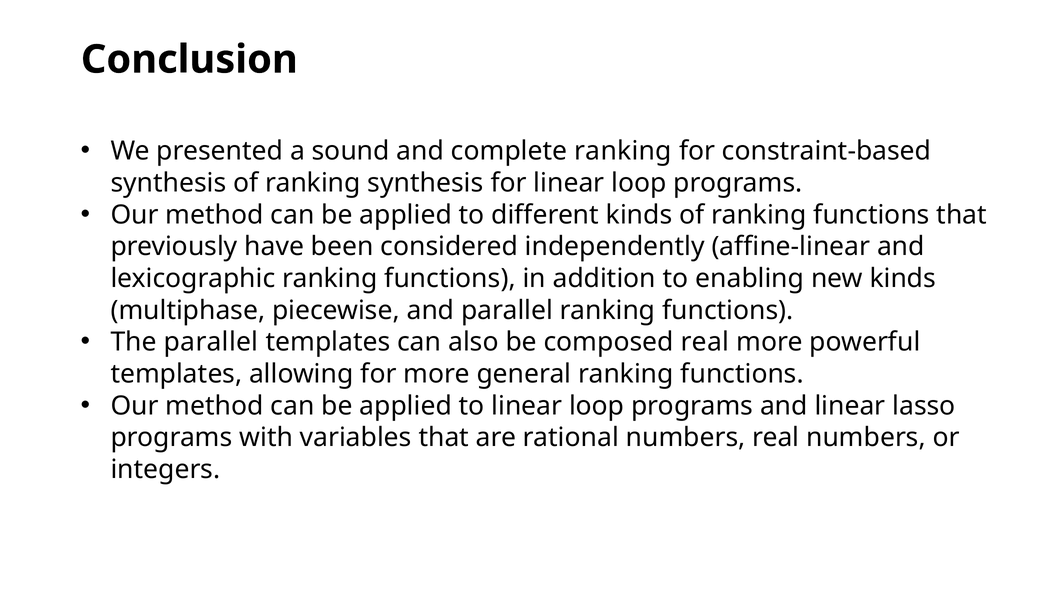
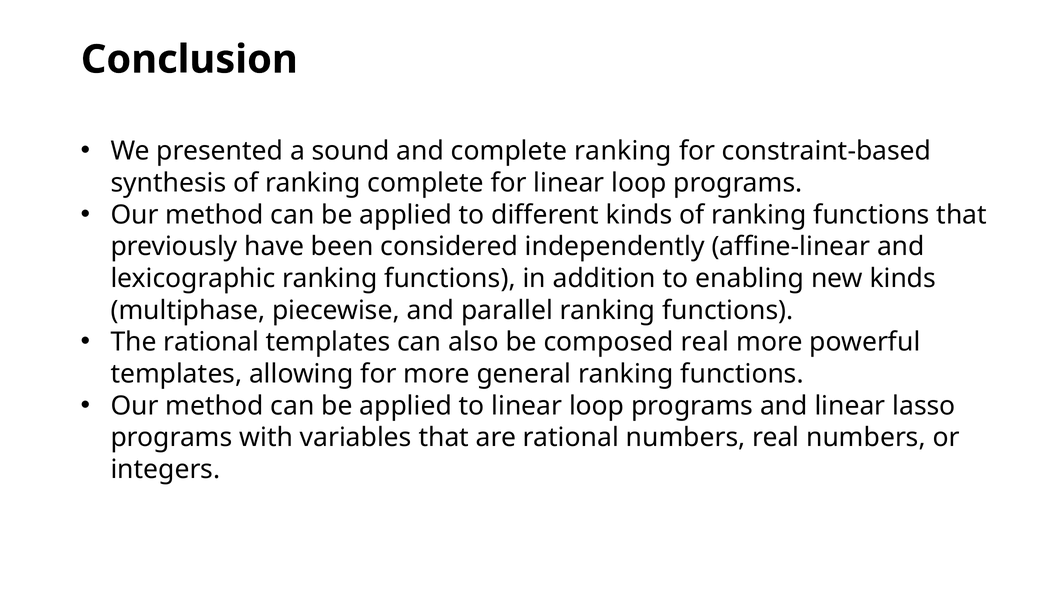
ranking synthesis: synthesis -> complete
The parallel: parallel -> rational
